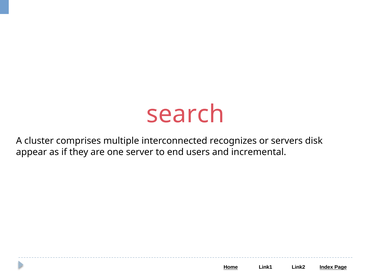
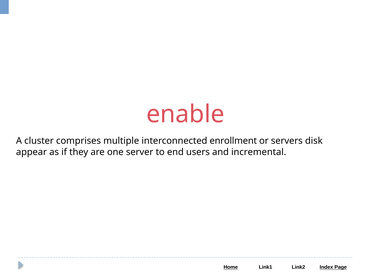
search: search -> enable
recognizes: recognizes -> enrollment
